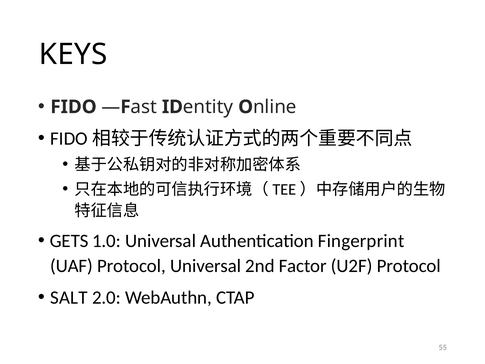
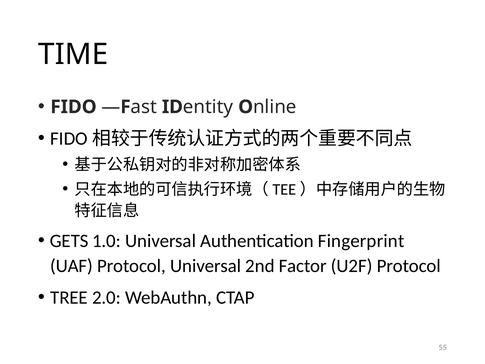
KEYS: KEYS -> TIME
SALT: SALT -> TREE
